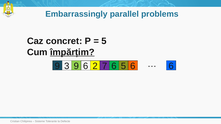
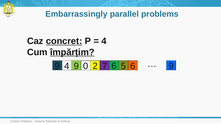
concret underline: none -> present
5 at (104, 41): 5 -> 4
9 3: 3 -> 4
9 6: 6 -> 0
6 6: 6 -> 9
